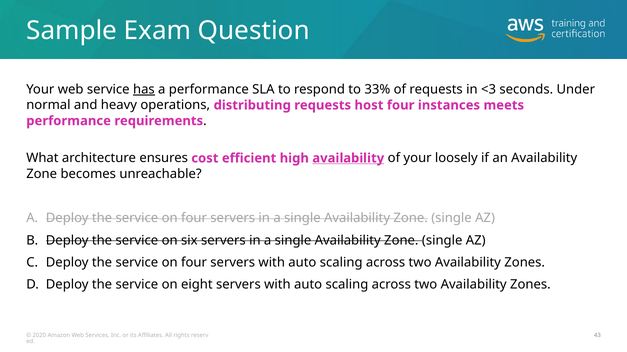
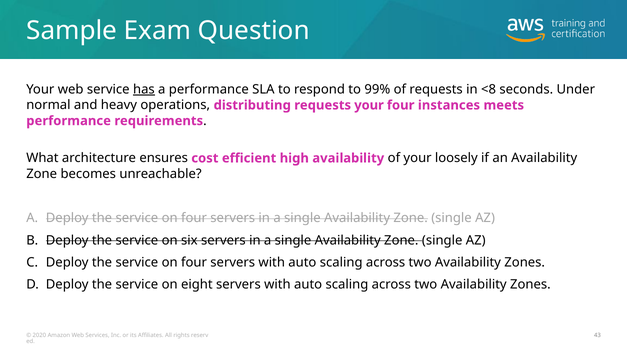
33%: 33% -> 99%
<3: <3 -> <8
requests host: host -> your
availability at (348, 158) underline: present -> none
